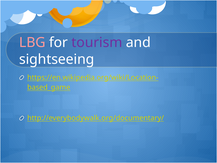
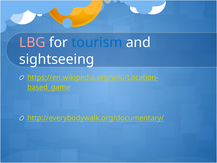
tourism colour: purple -> blue
